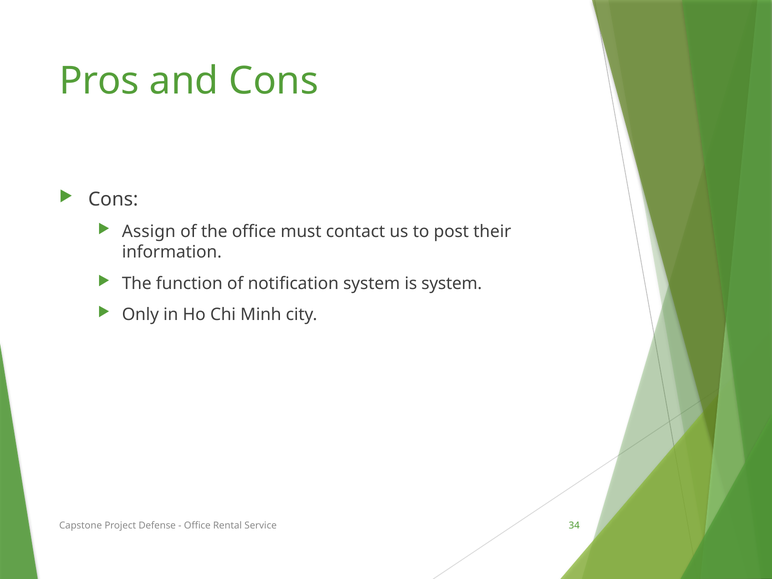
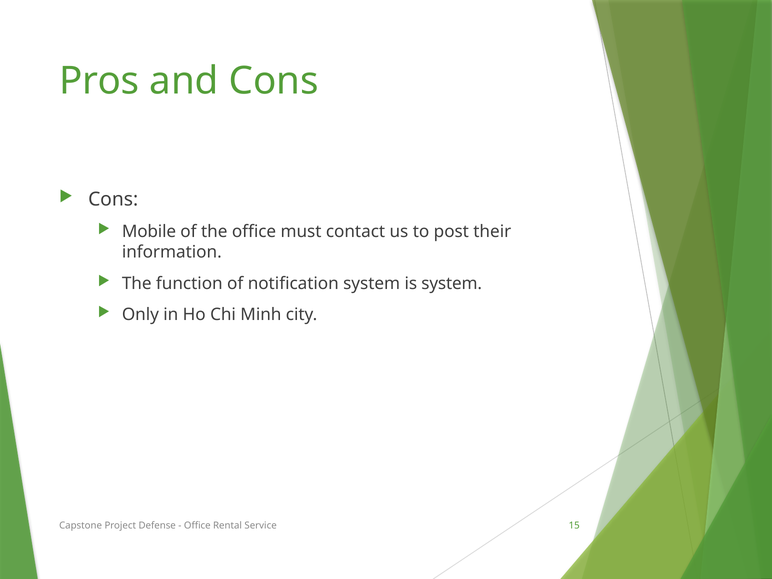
Assign: Assign -> Mobile
34: 34 -> 15
